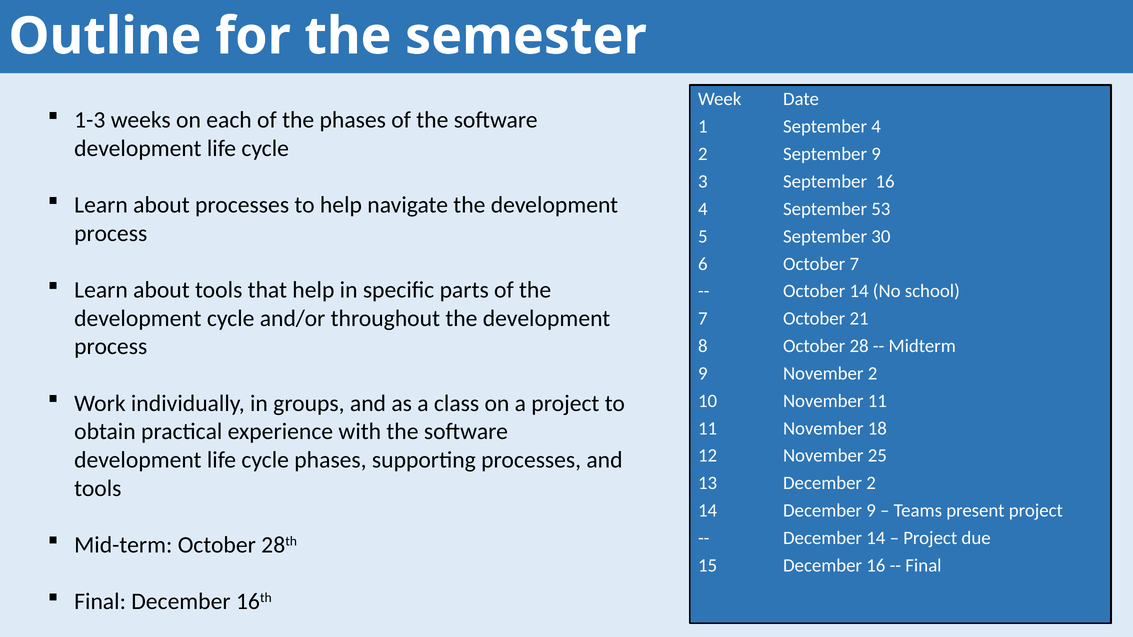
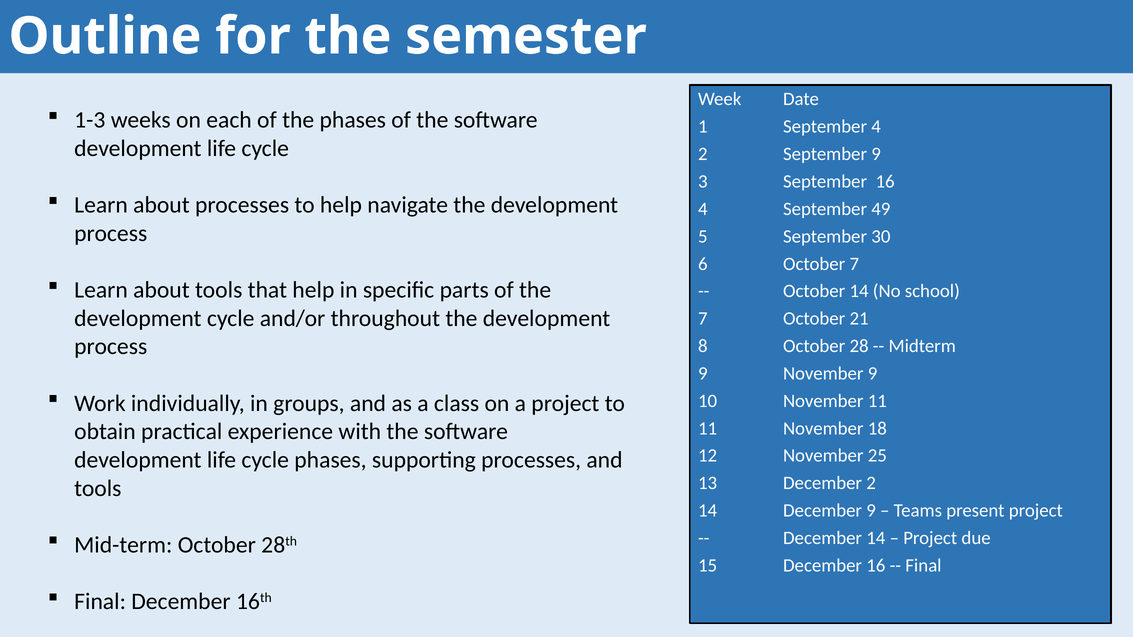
53: 53 -> 49
November 2: 2 -> 9
